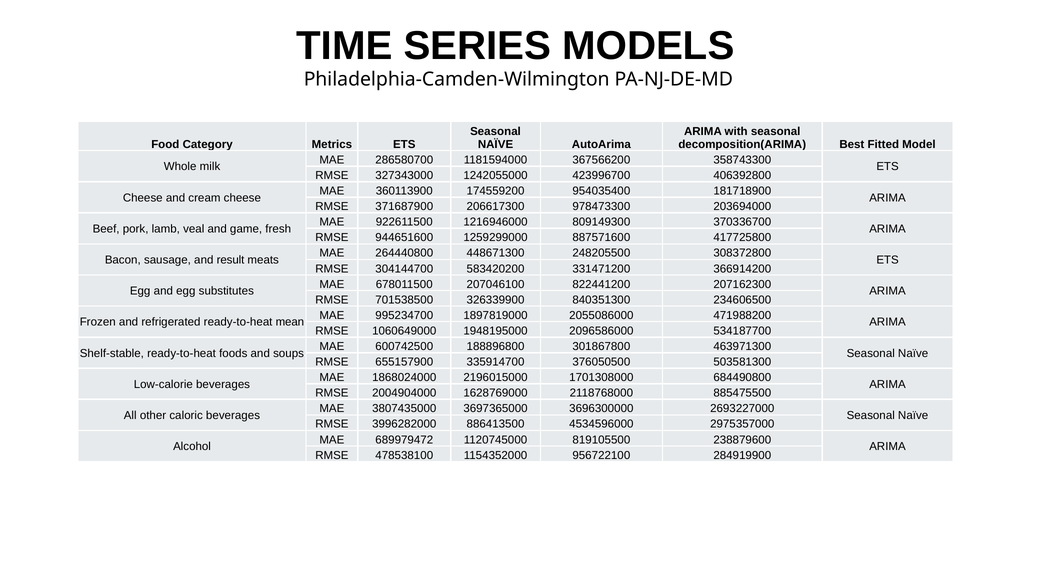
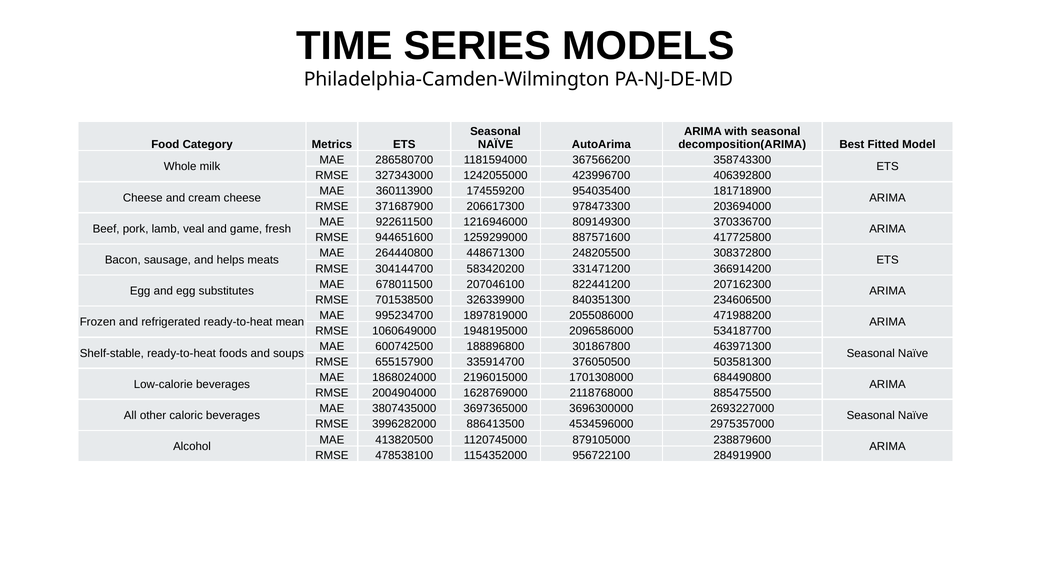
result: result -> helps
689979472: 689979472 -> 413820500
819105500: 819105500 -> 879105000
